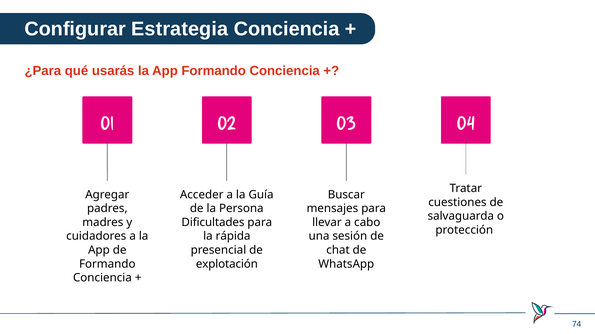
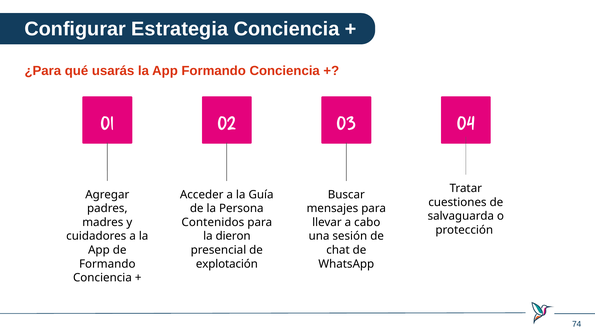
Dificultades: Dificultades -> Contenidos
rápida: rápida -> dieron
